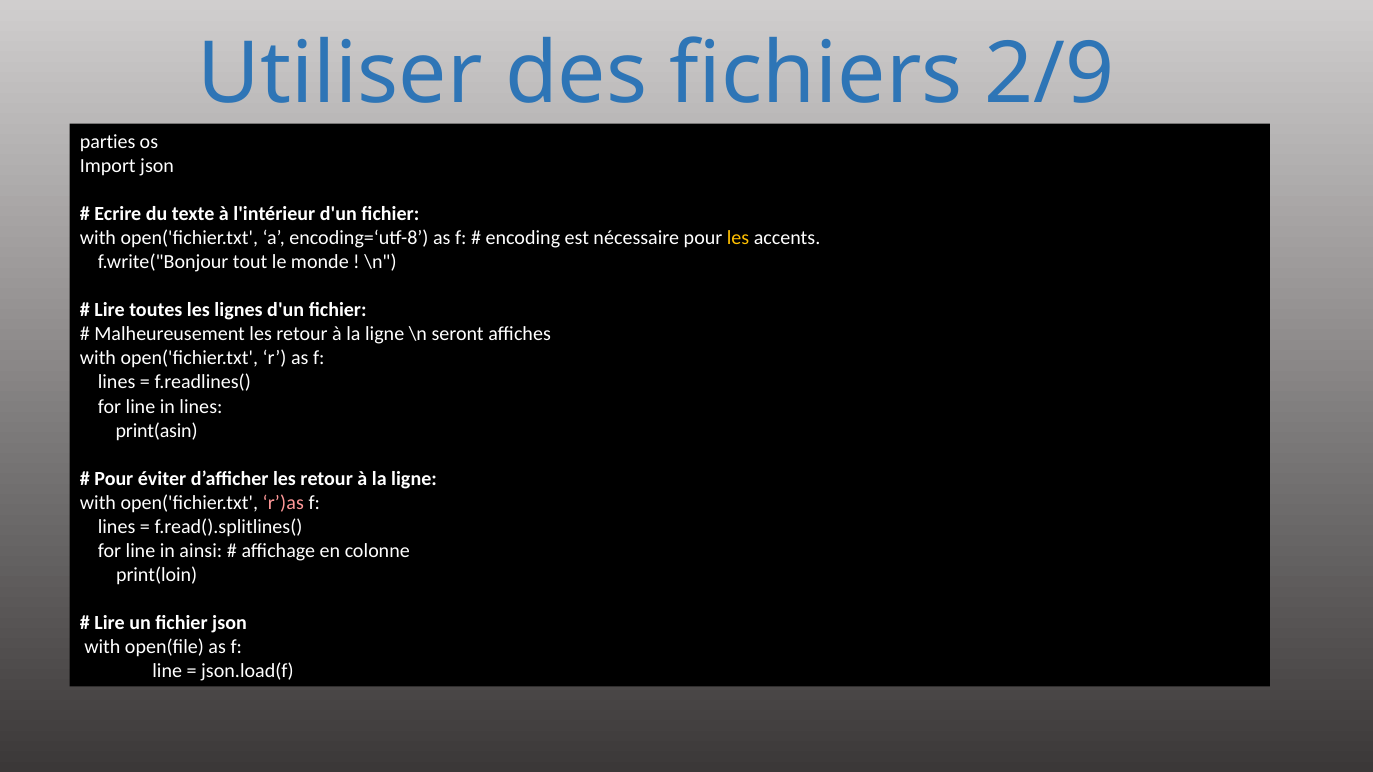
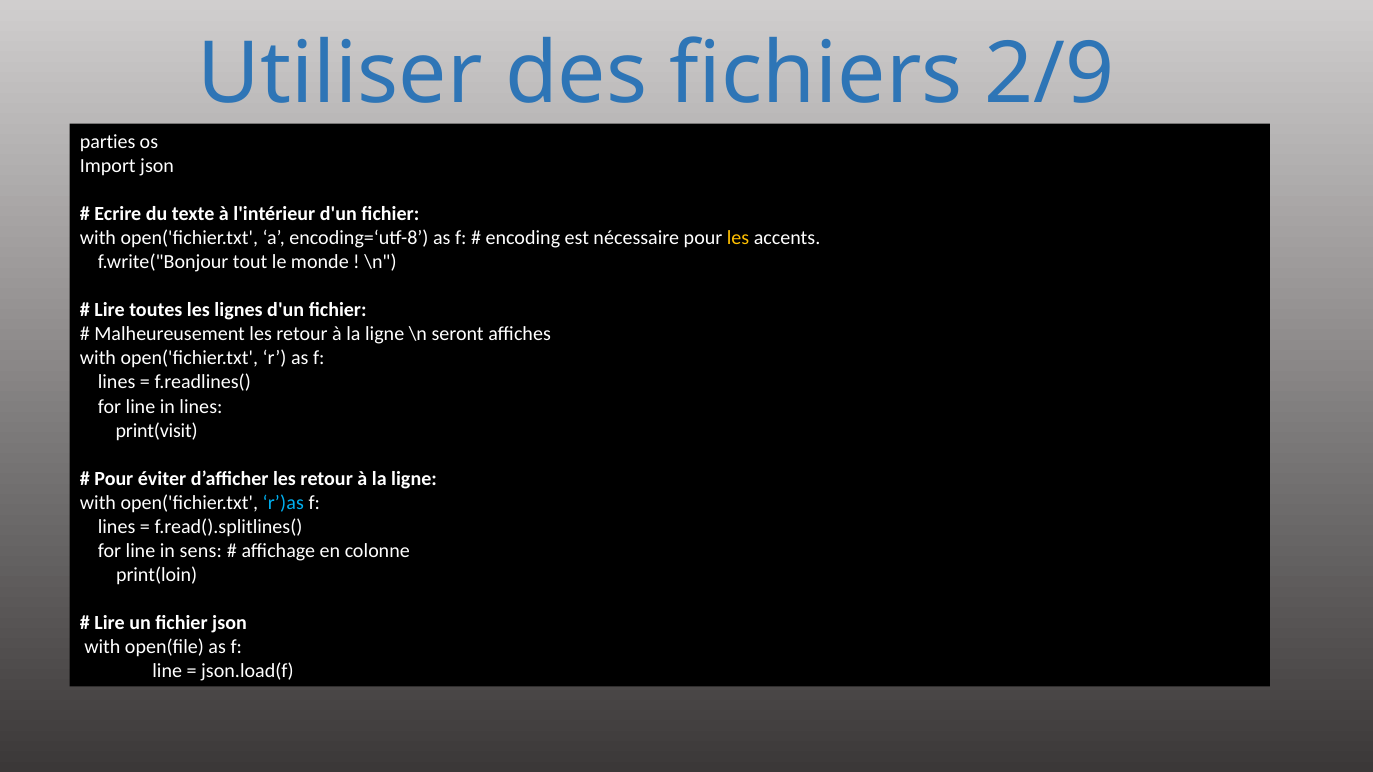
print(asin: print(asin -> print(visit
r’)as colour: pink -> light blue
ainsi: ainsi -> sens
